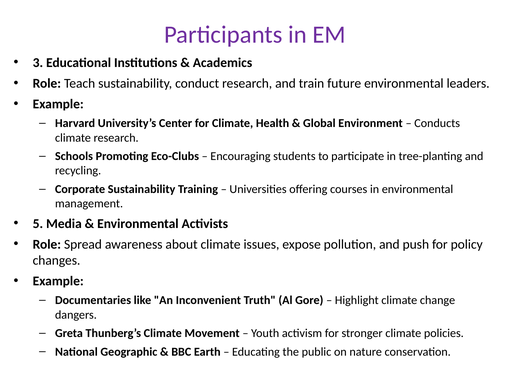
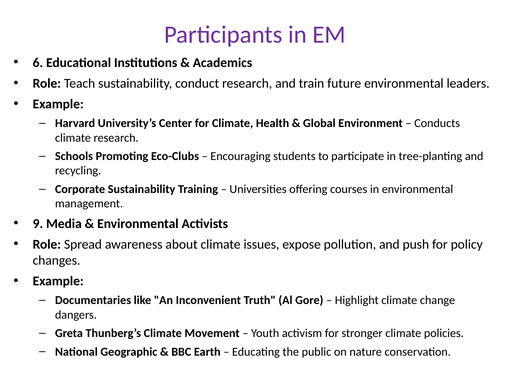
3: 3 -> 6
5: 5 -> 9
